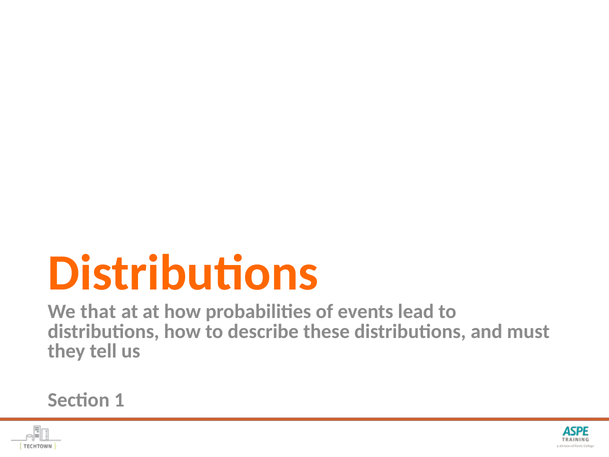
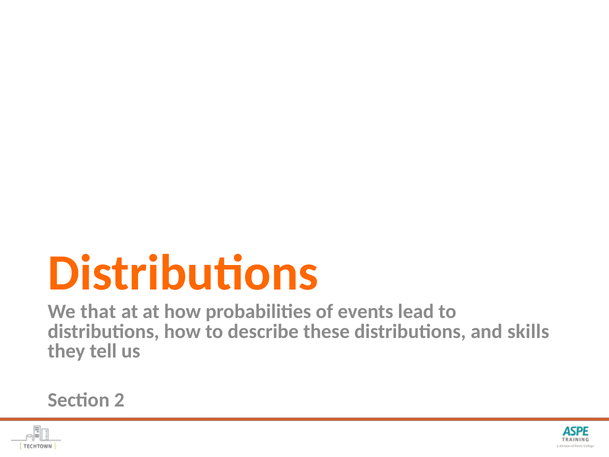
must: must -> skills
1: 1 -> 2
